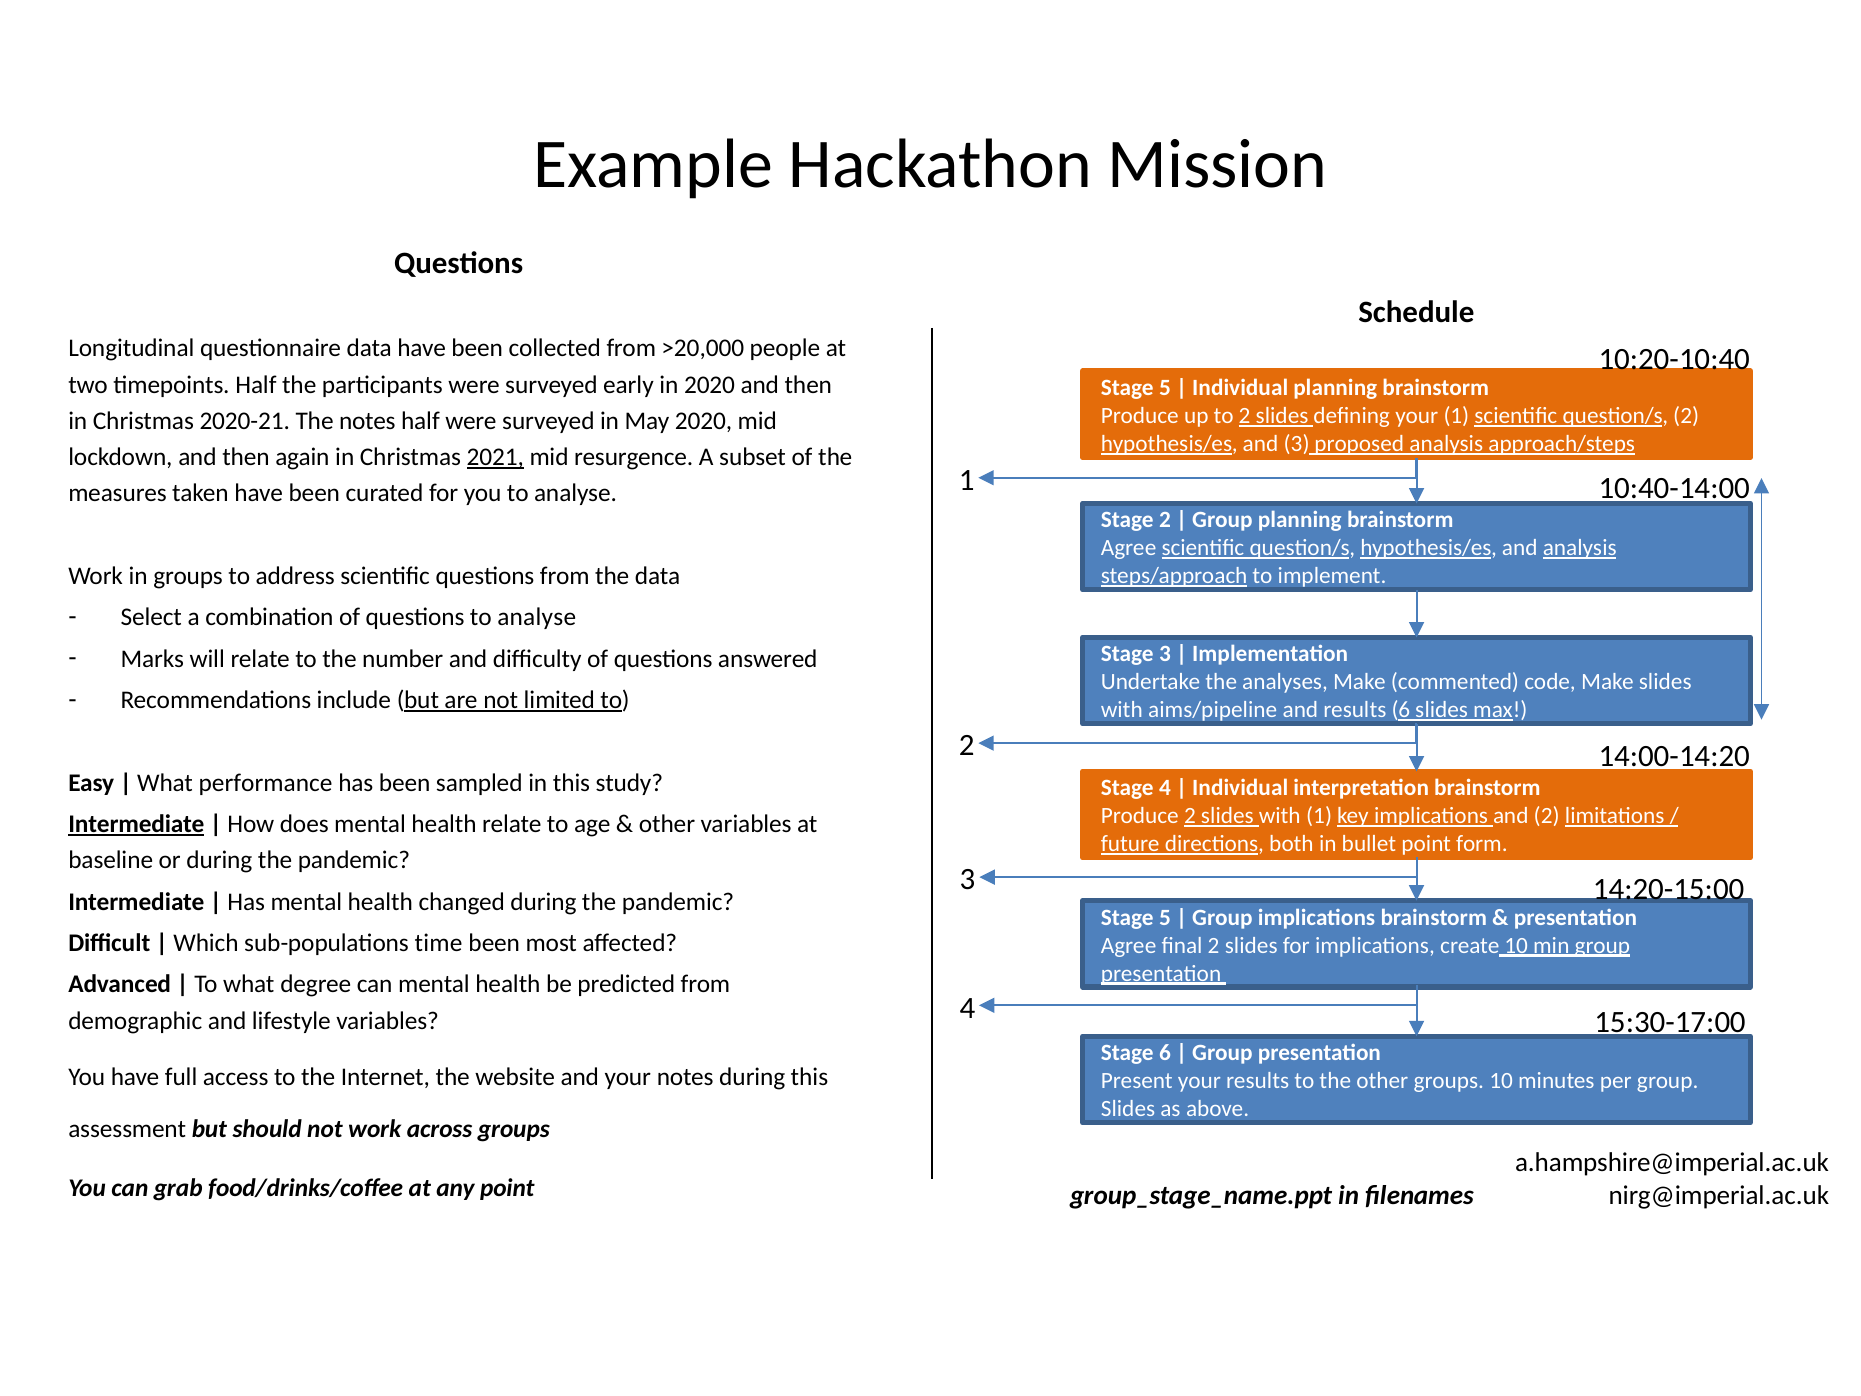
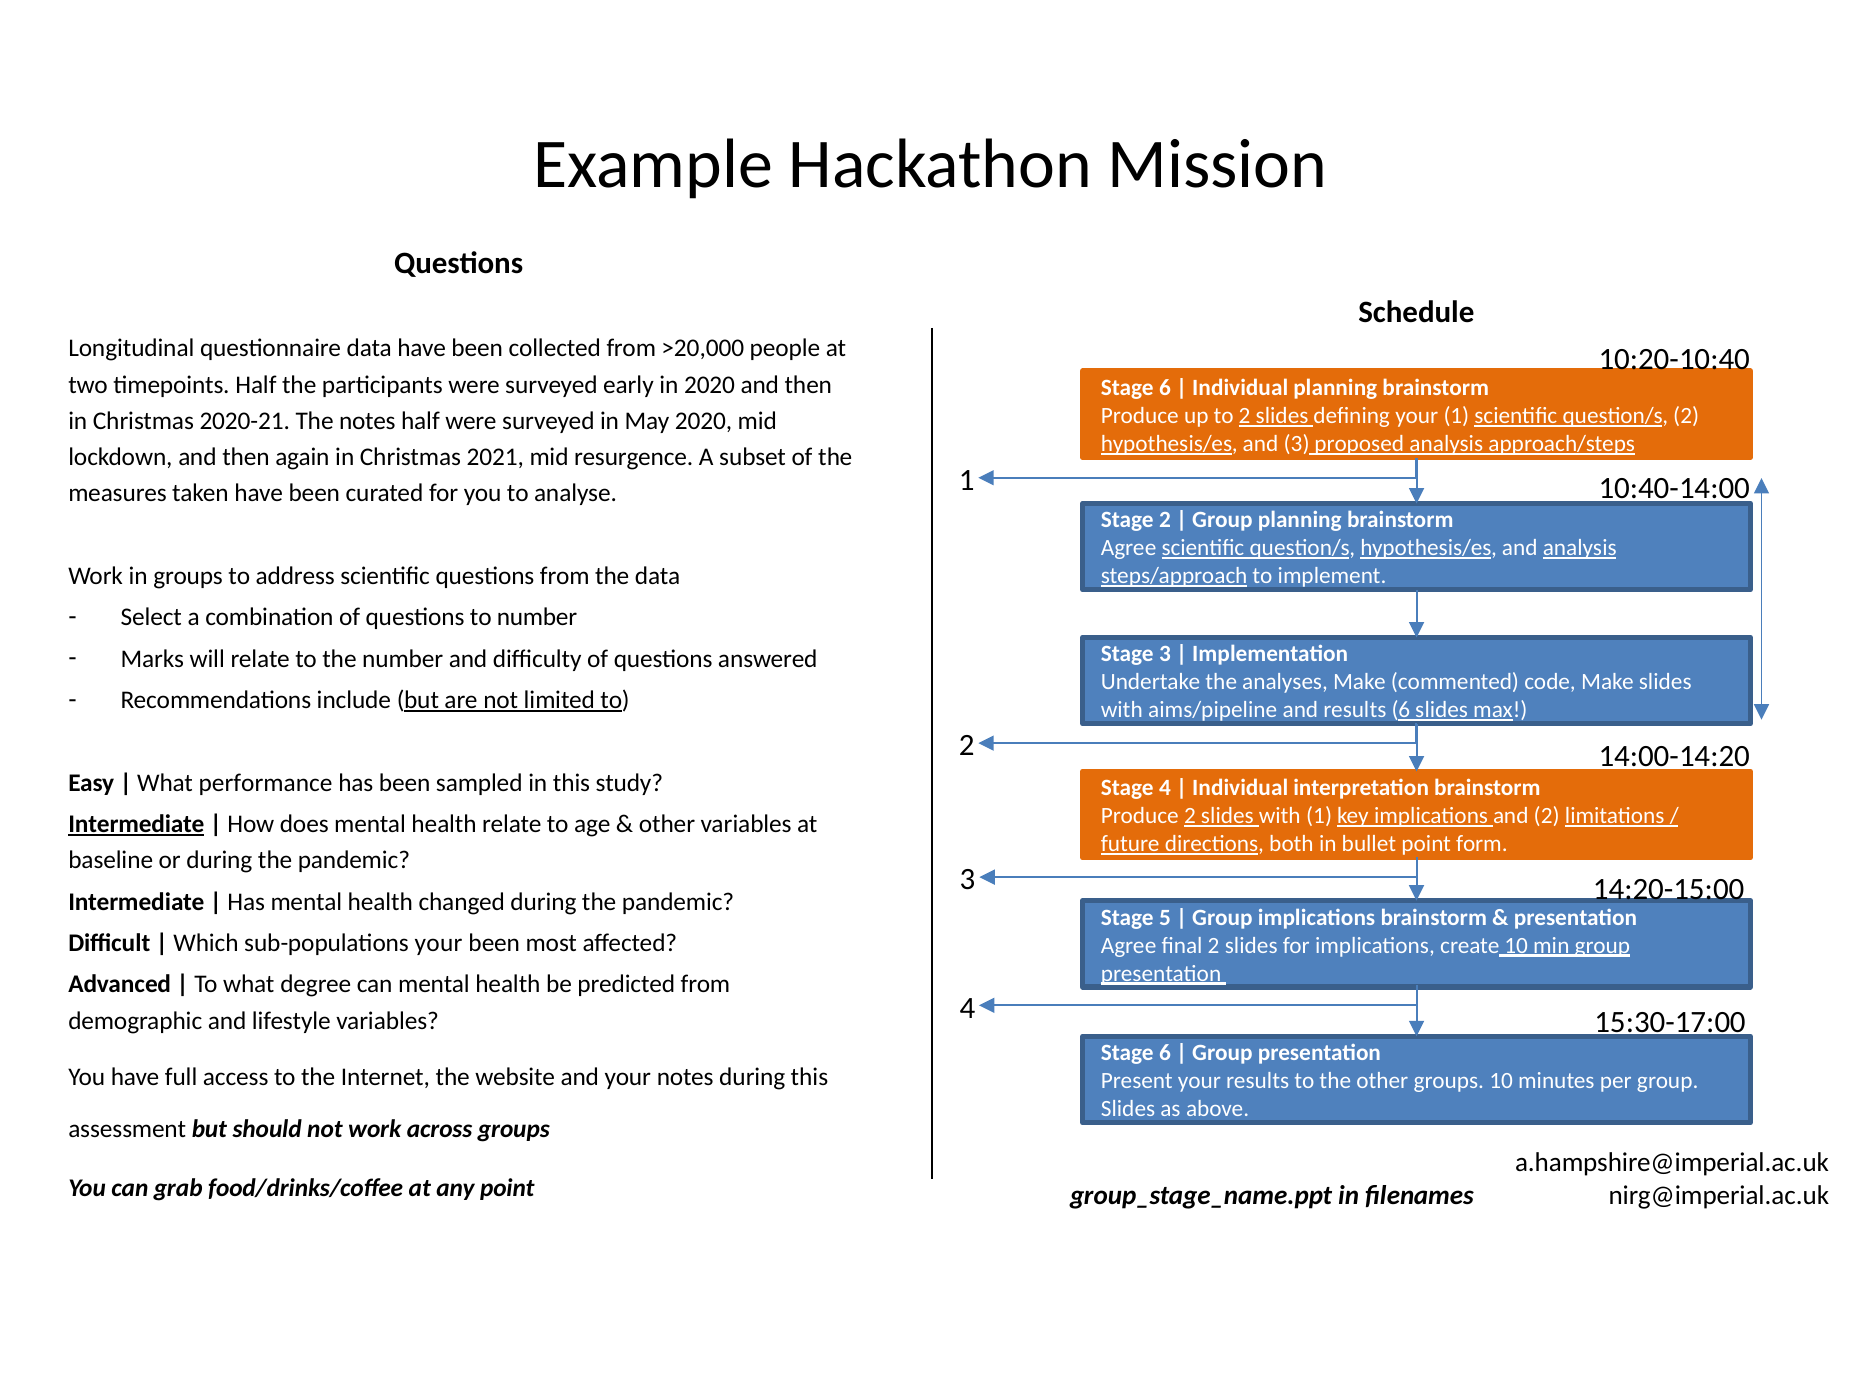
5 at (1165, 388): 5 -> 6
2021 underline: present -> none
questions to analyse: analyse -> number
sub-populations time: time -> your
